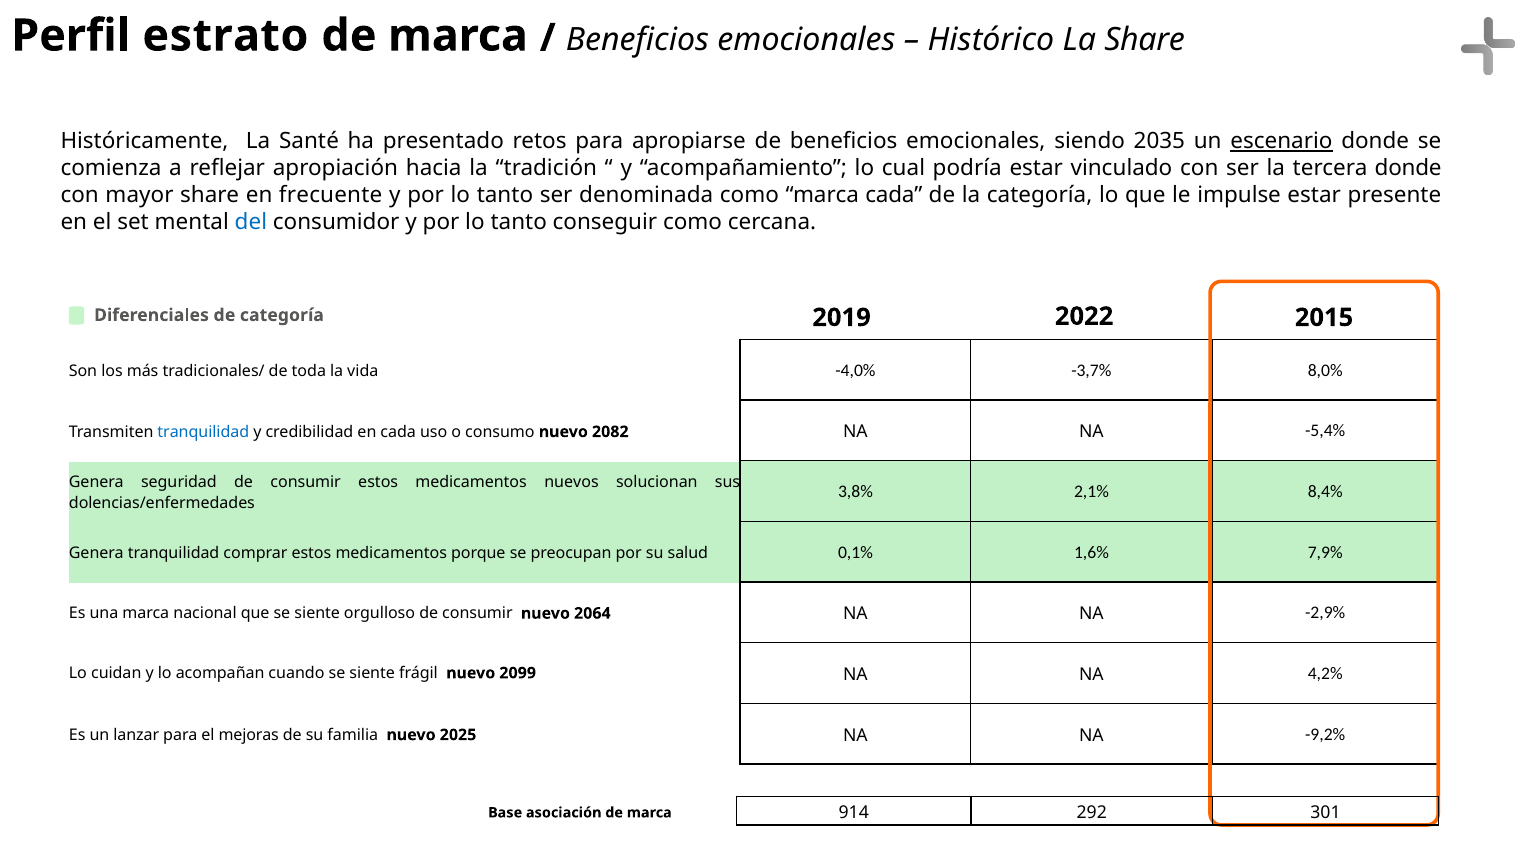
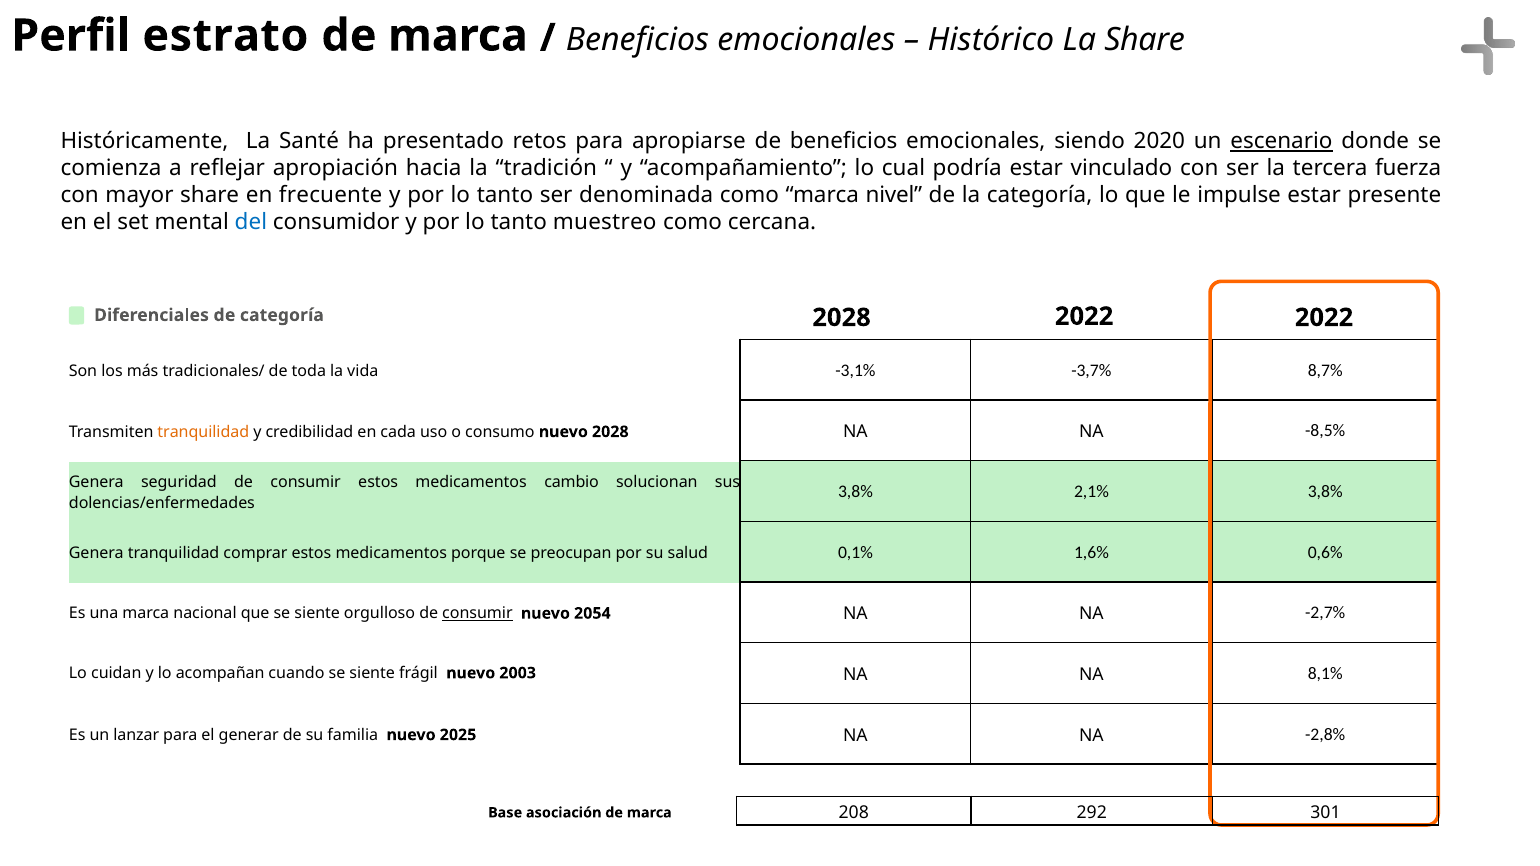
2035: 2035 -> 2020
tercera donde: donde -> fuerza
marca cada: cada -> nivel
conseguir: conseguir -> muestreo
2019 at (842, 318): 2019 -> 2028
2022 2015: 2015 -> 2022
-4,0%: -4,0% -> -3,1%
8,0%: 8,0% -> 8,7%
-5,4%: -5,4% -> -8,5%
tranquilidad at (203, 432) colour: blue -> orange
nuevo 2082: 2082 -> 2028
nuevos: nuevos -> cambio
2,1% 8,4%: 8,4% -> 3,8%
7,9%: 7,9% -> 0,6%
consumir at (477, 614) underline: none -> present
2064: 2064 -> 2054
-2,9%: -2,9% -> -2,7%
2099: 2099 -> 2003
4,2%: 4,2% -> 8,1%
mejoras: mejoras -> generar
-9,2%: -9,2% -> -2,8%
914: 914 -> 208
